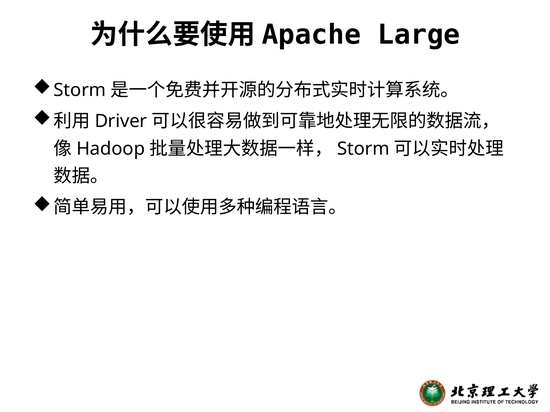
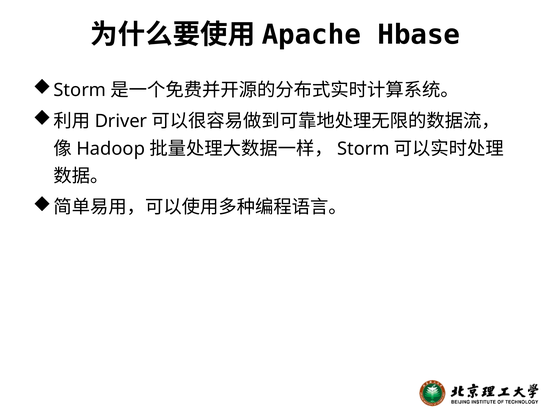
Large: Large -> Hbase
